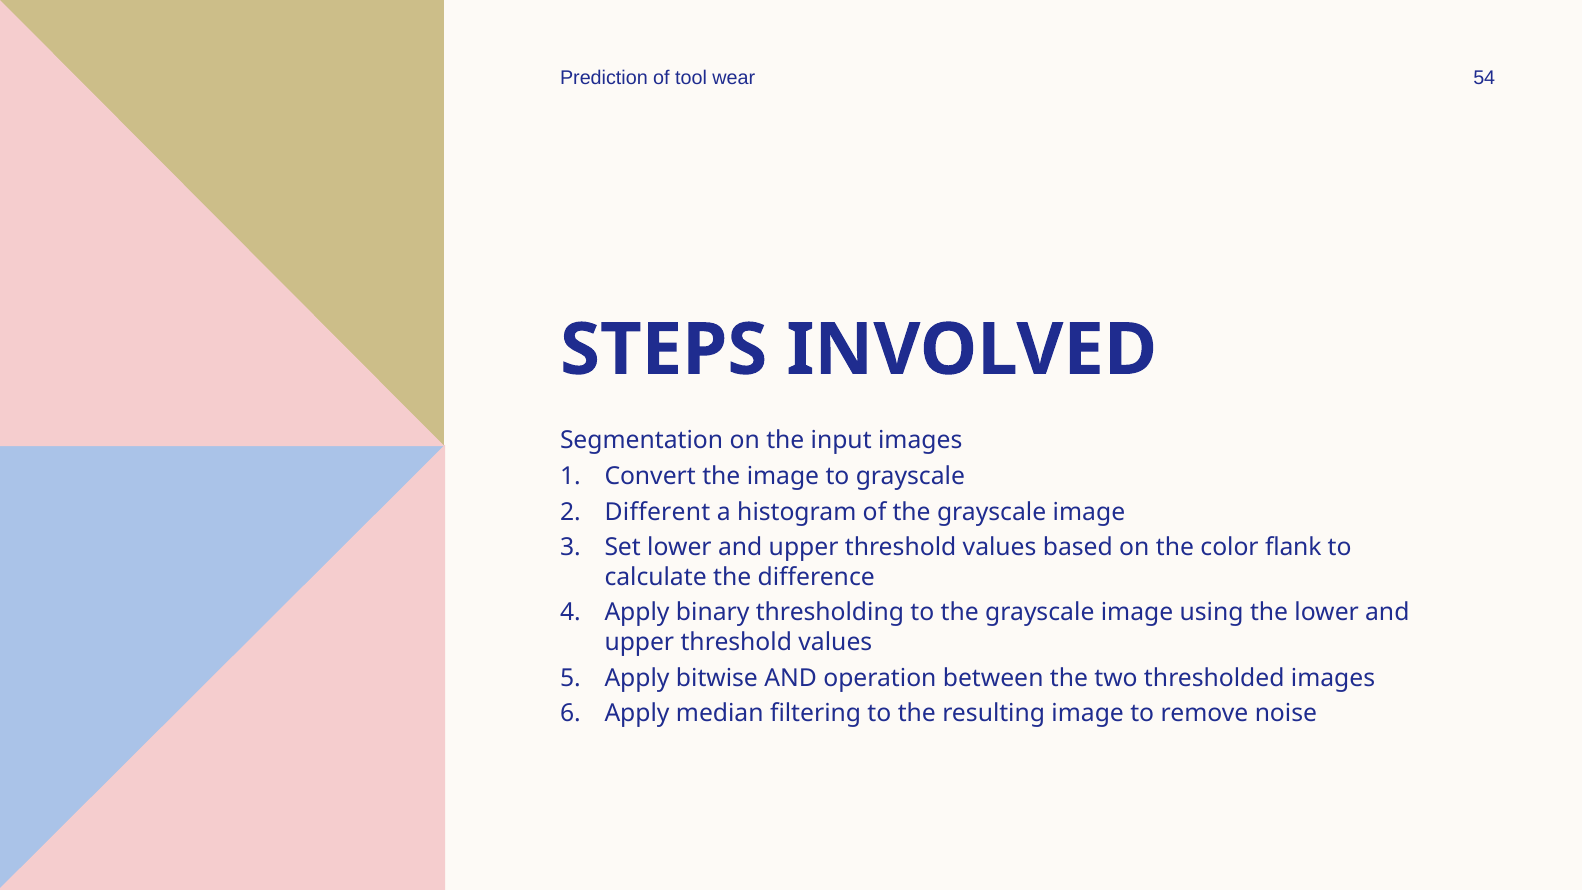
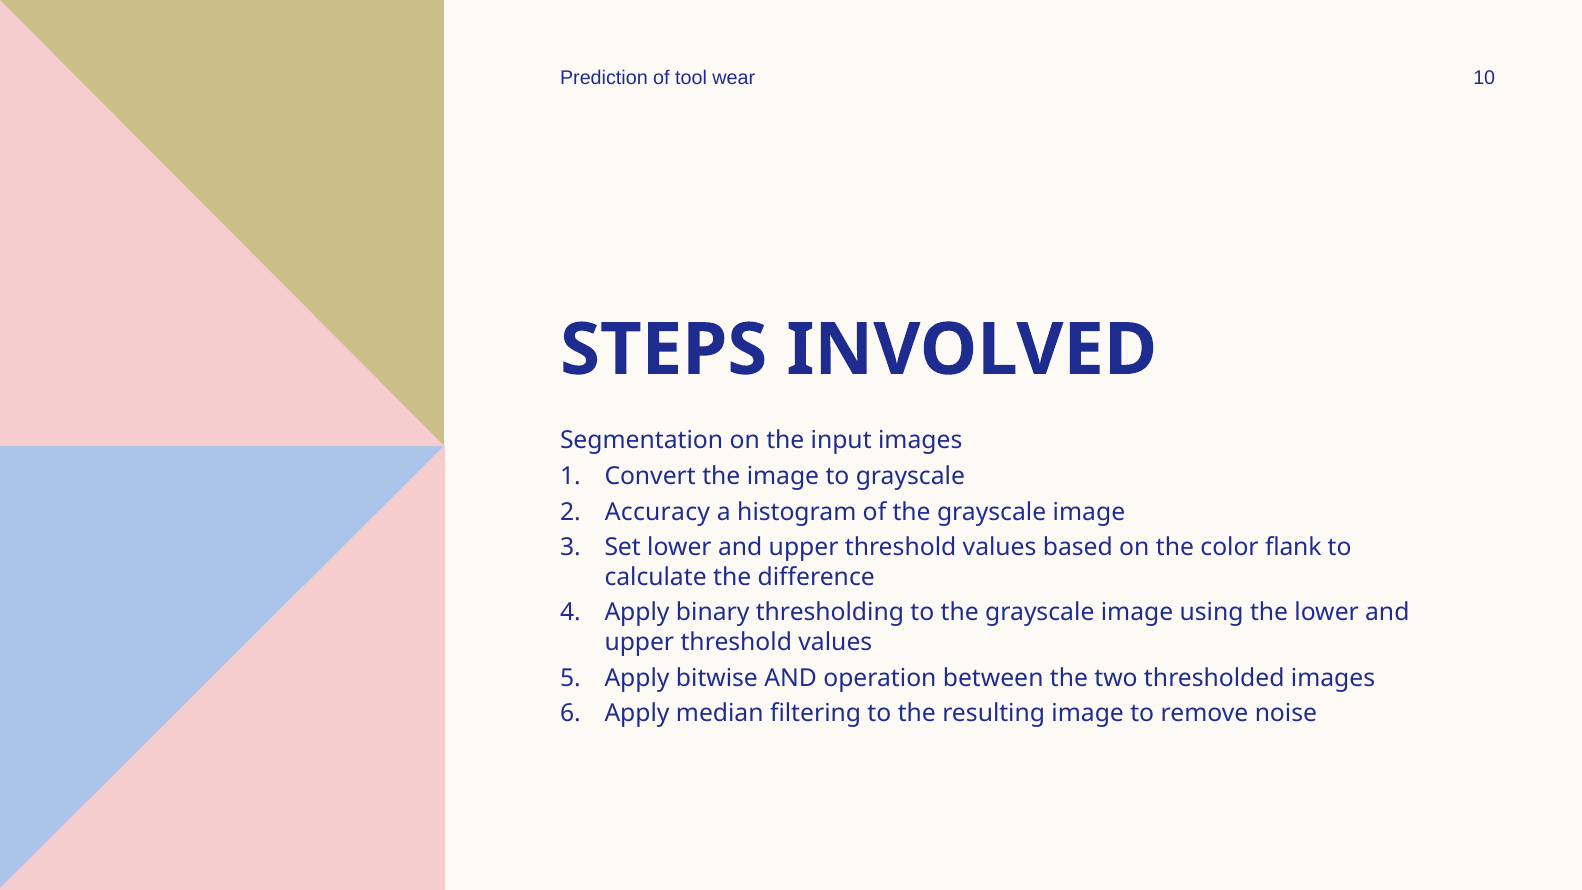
54: 54 -> 10
Different: Different -> Accuracy
